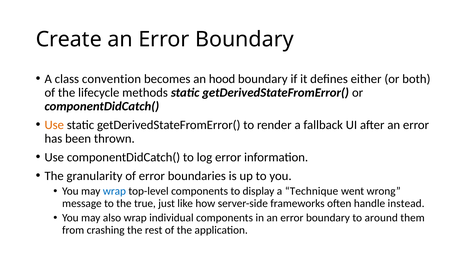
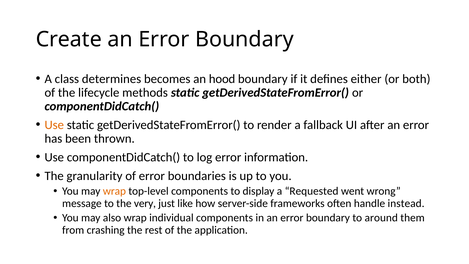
convention: convention -> determines
wrap at (114, 191) colour: blue -> orange
Technique: Technique -> Requested
true: true -> very
